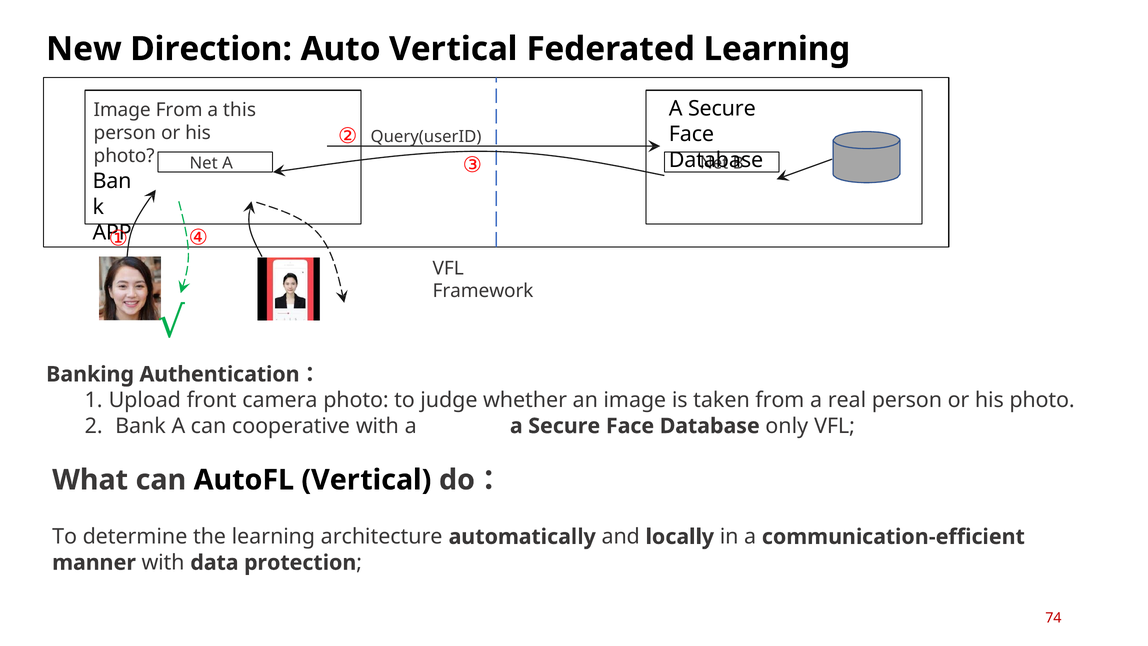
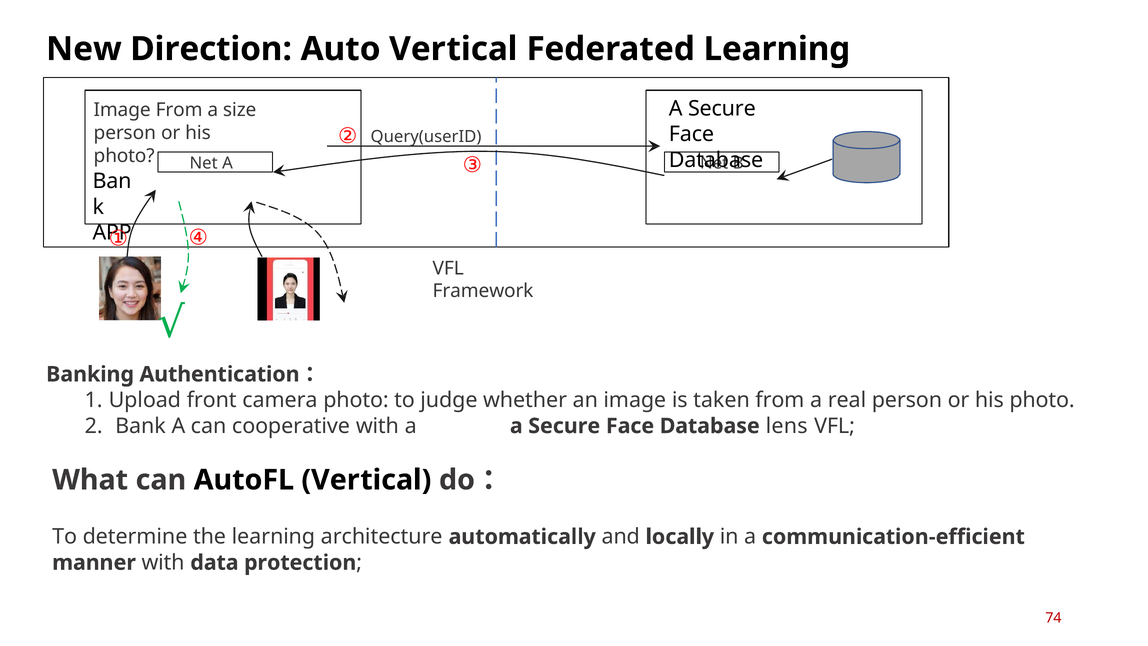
this: this -> size
only: only -> lens
